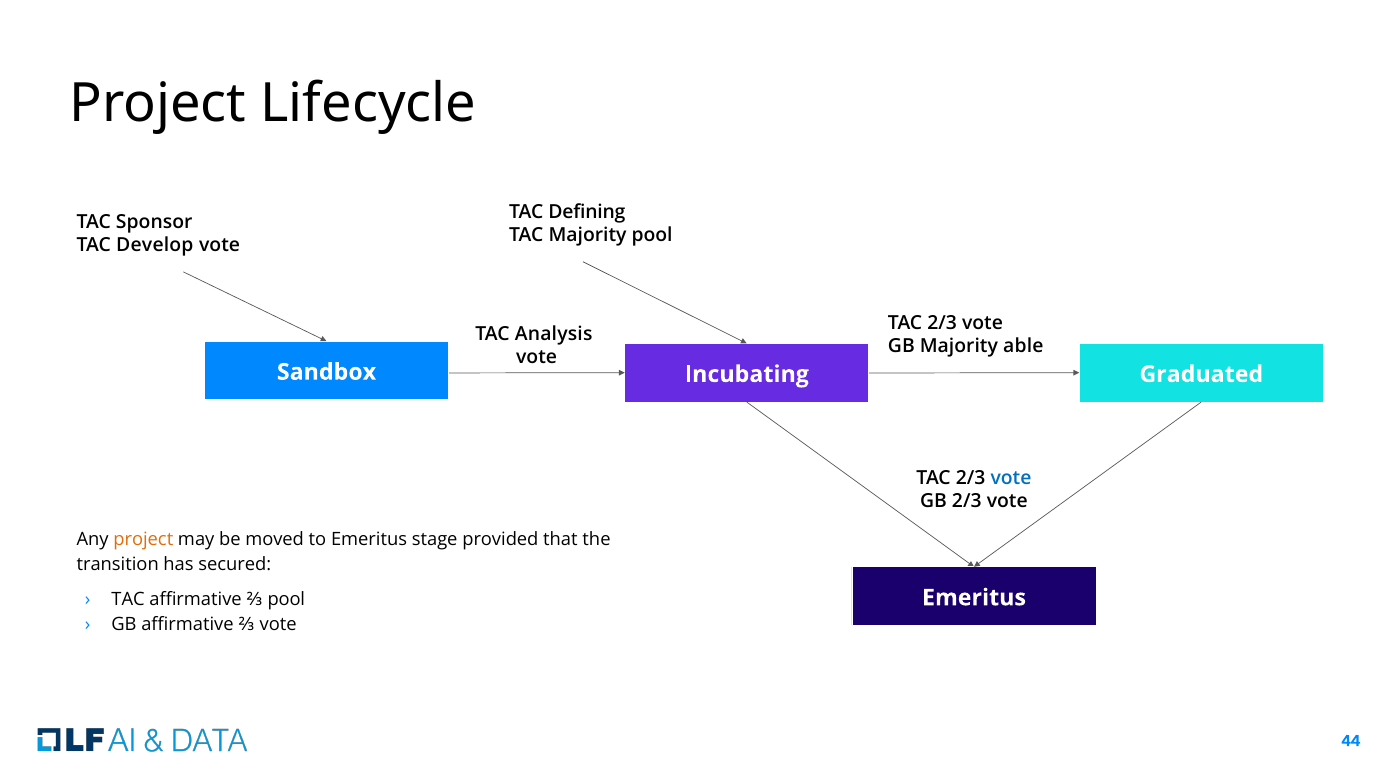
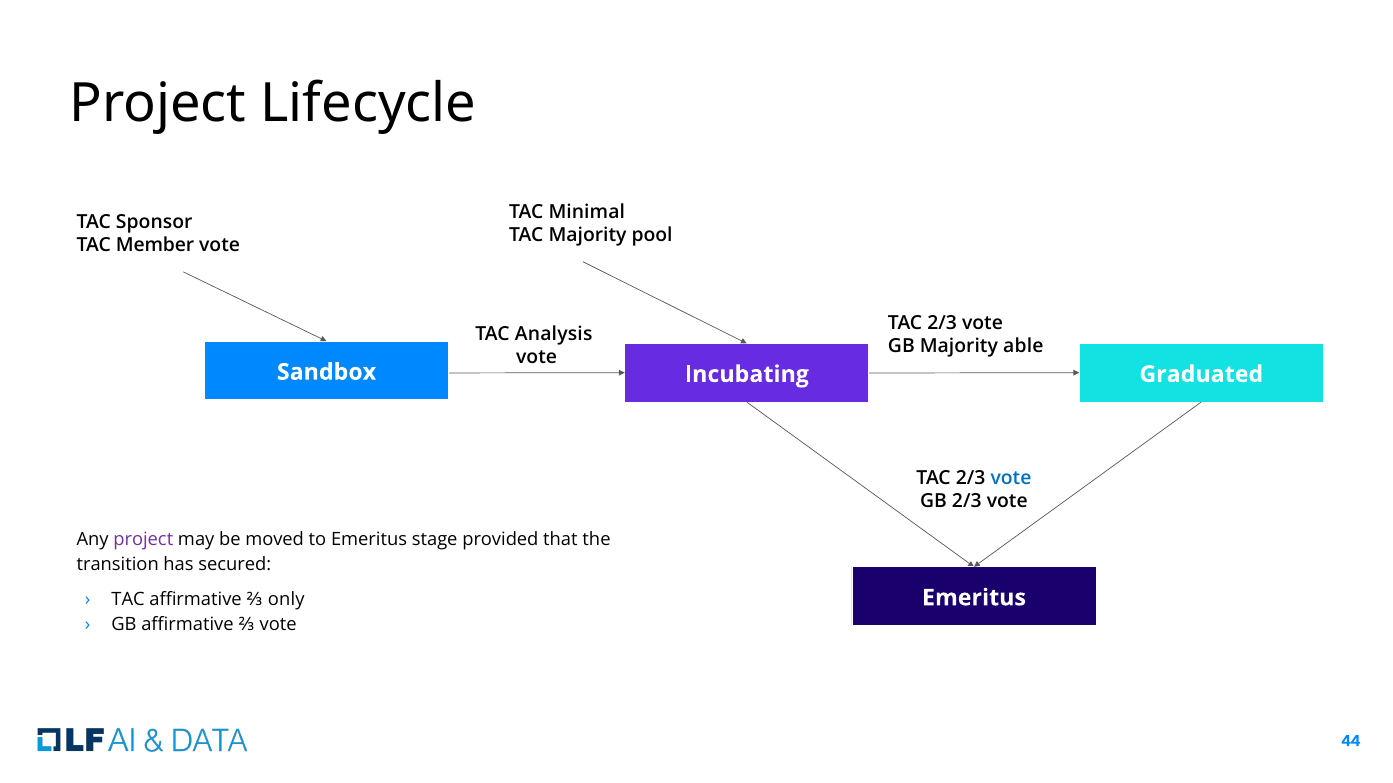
Defining: Defining -> Minimal
Develop: Develop -> Member
project at (143, 539) colour: orange -> purple
affirmative pool: pool -> only
